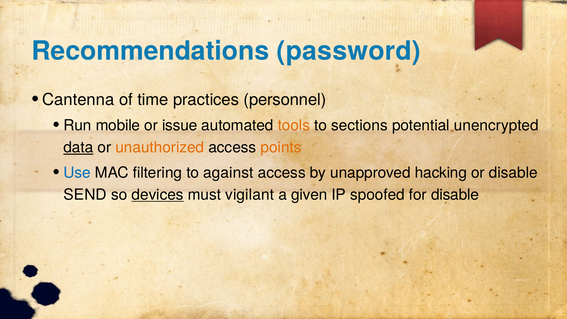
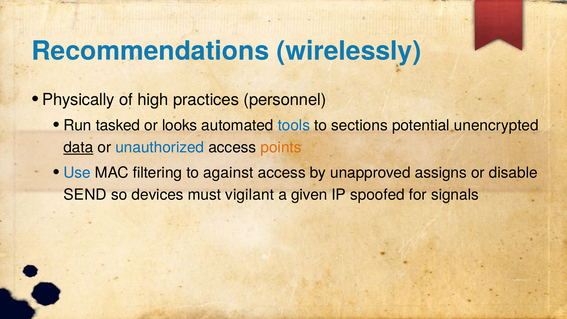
password: password -> wirelessly
Cantenna: Cantenna -> Physically
time: time -> high
mobile: mobile -> tasked
issue: issue -> looks
tools colour: orange -> blue
unauthorized colour: orange -> blue
hacking: hacking -> assigns
devices underline: present -> none
for disable: disable -> signals
